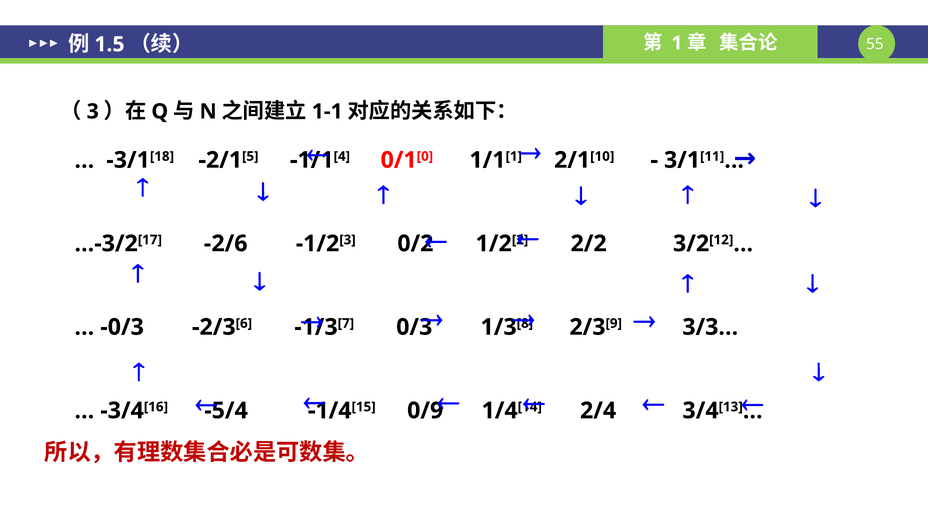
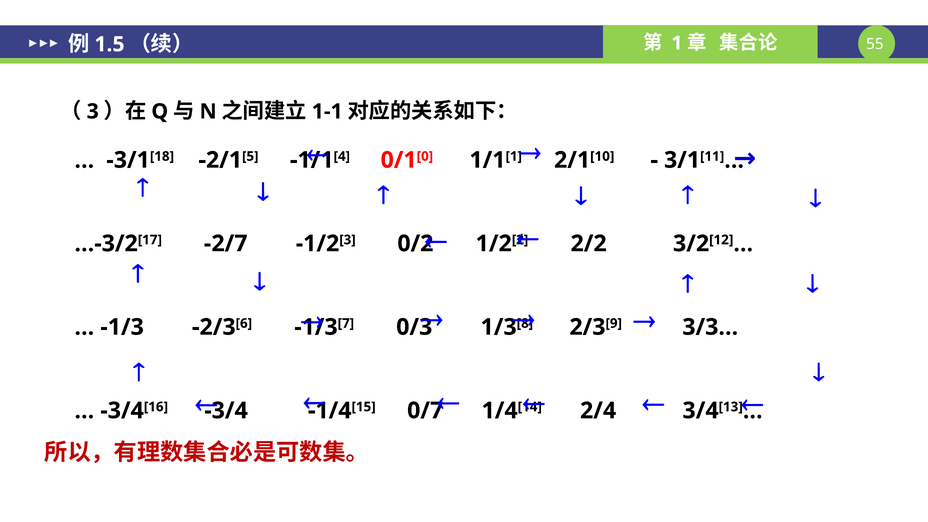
-2/6: -2/6 -> -2/7
-0/3 at (122, 327): -0/3 -> -1/3
-5/4 at (226, 410): -5/4 -> -3/4
0/9: 0/9 -> 0/7
